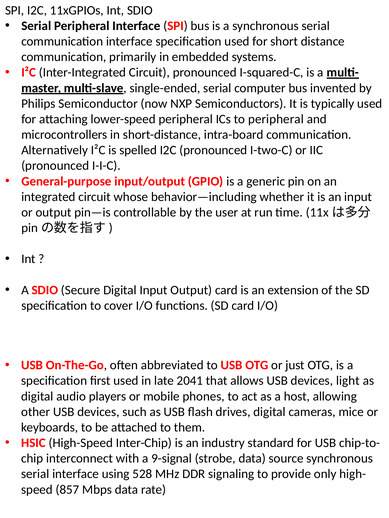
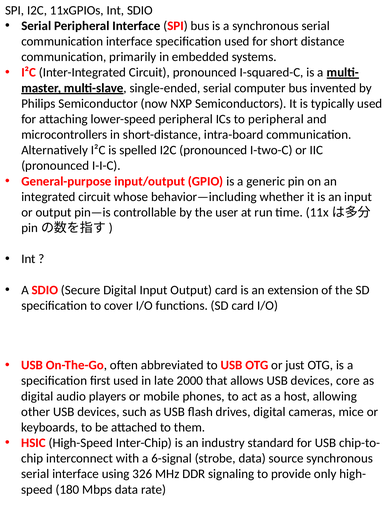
2041: 2041 -> 2000
light: light -> core
9-signal: 9-signal -> 6-signal
528: 528 -> 326
857: 857 -> 180
